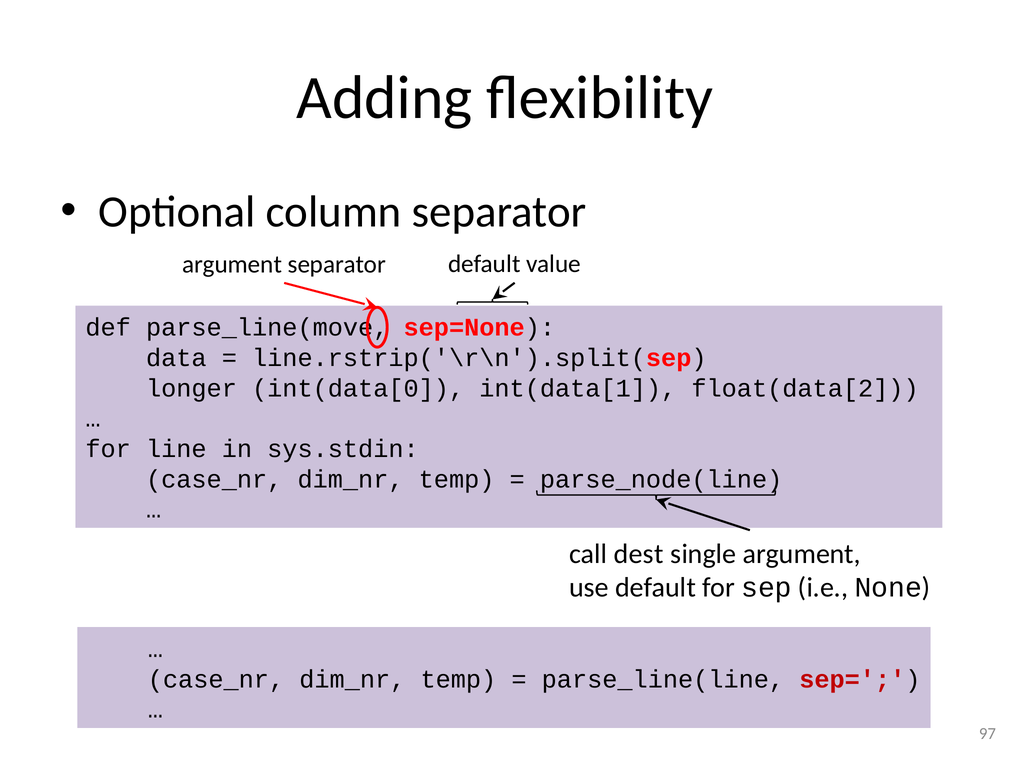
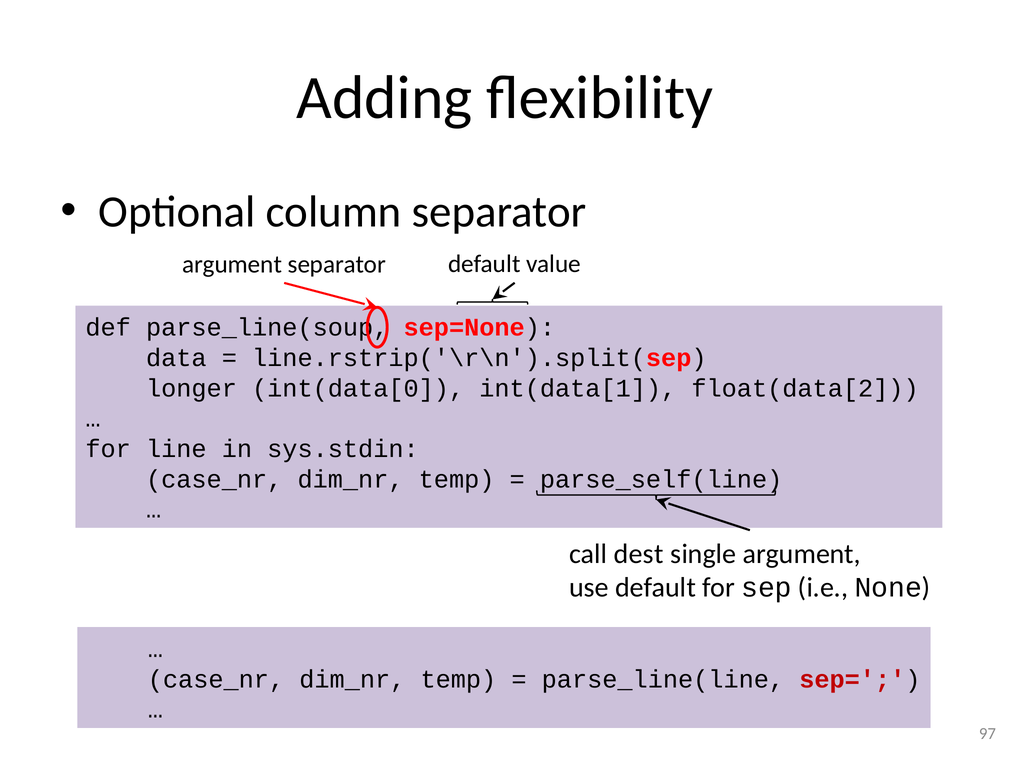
parse_line(move: parse_line(move -> parse_line(soup
parse_node(line: parse_node(line -> parse_self(line
